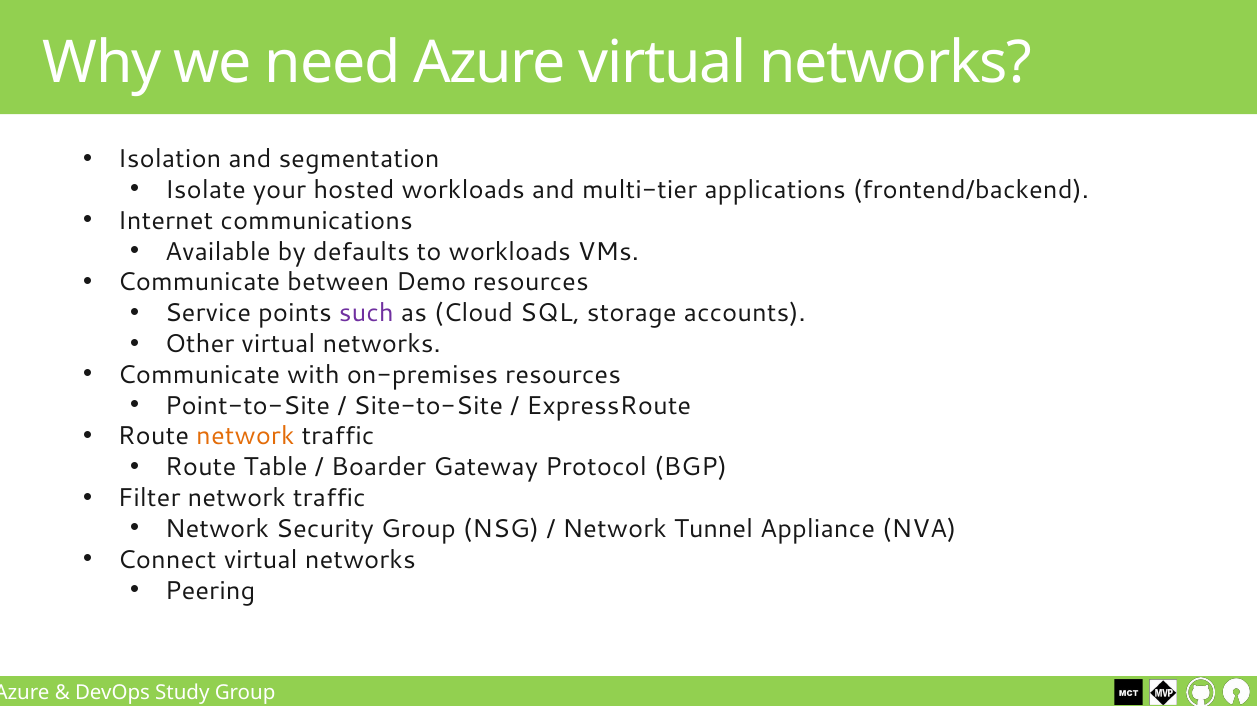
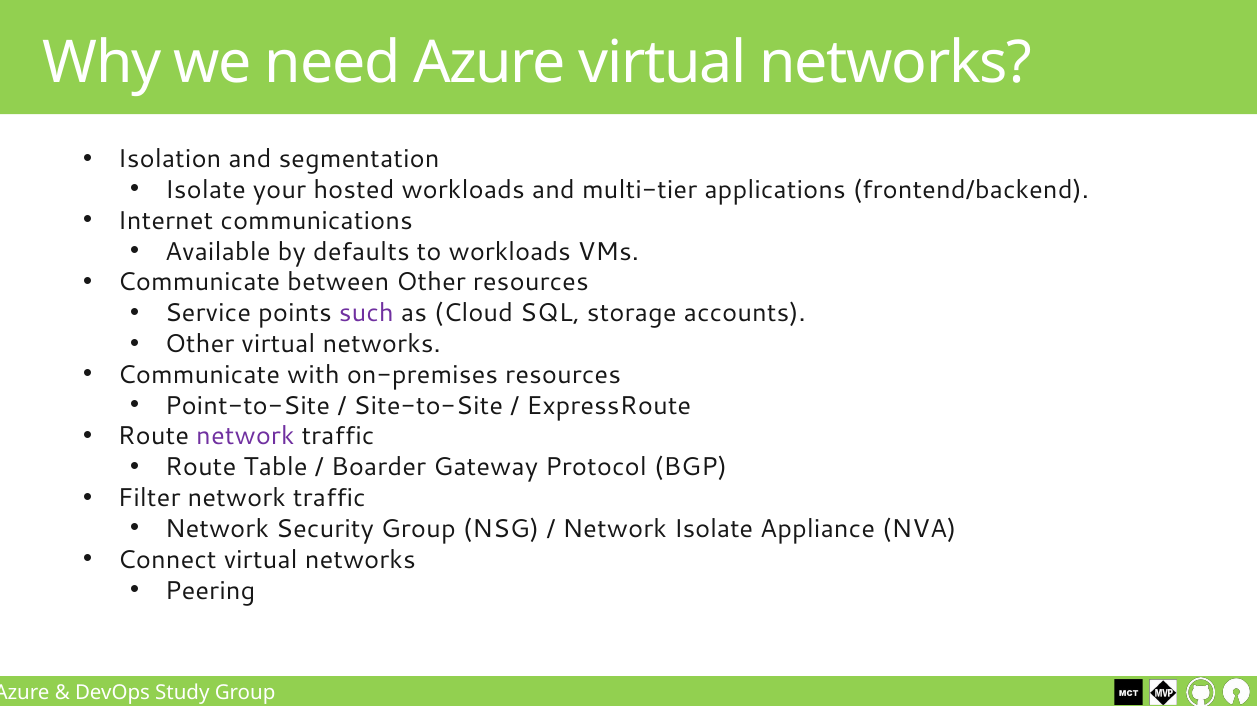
between Demo: Demo -> Other
network at (245, 437) colour: orange -> purple
Network Tunnel: Tunnel -> Isolate
